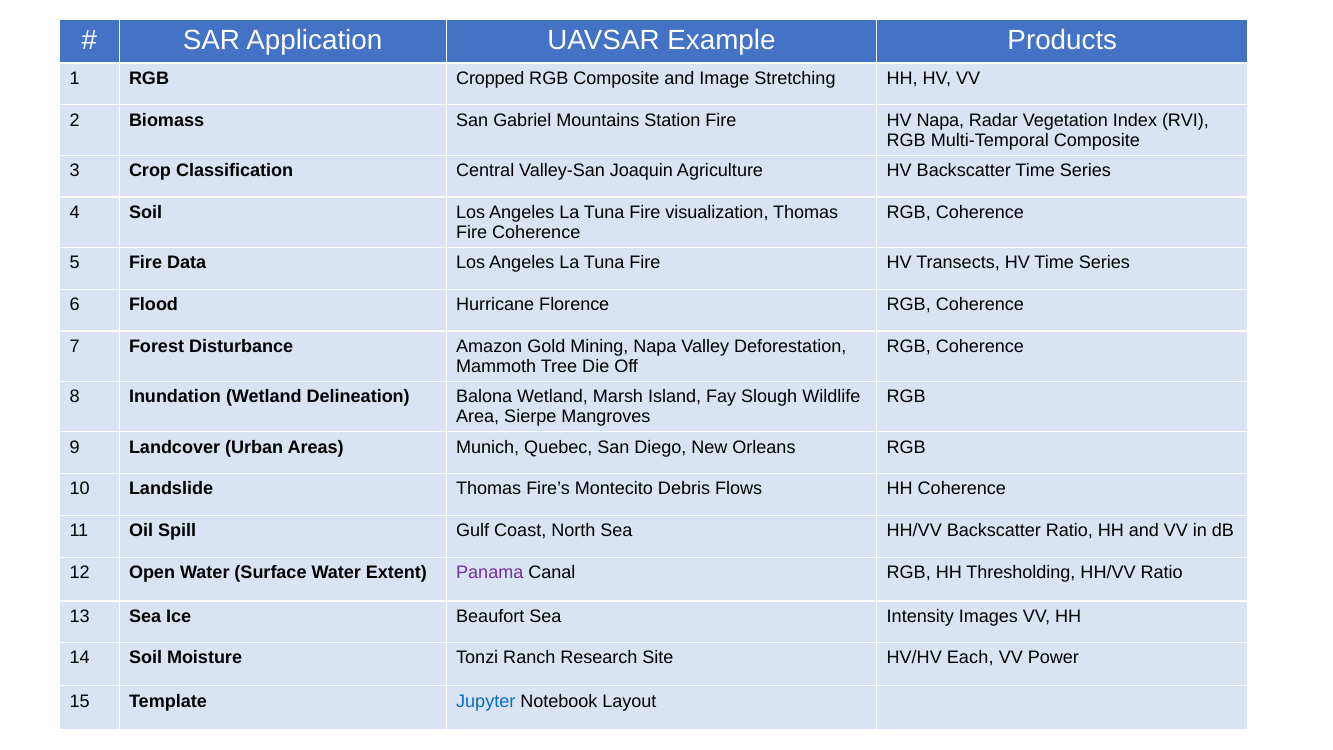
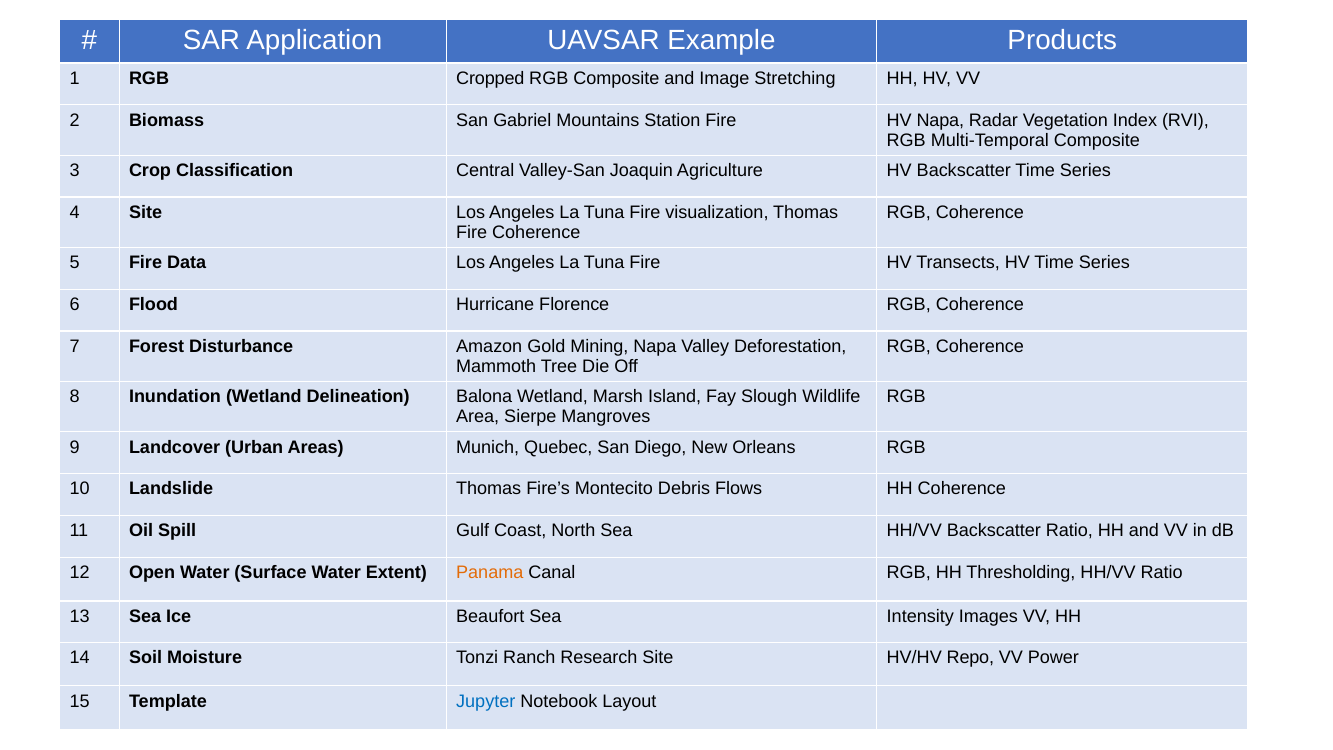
4 Soil: Soil -> Site
Panama colour: purple -> orange
Each: Each -> Repo
